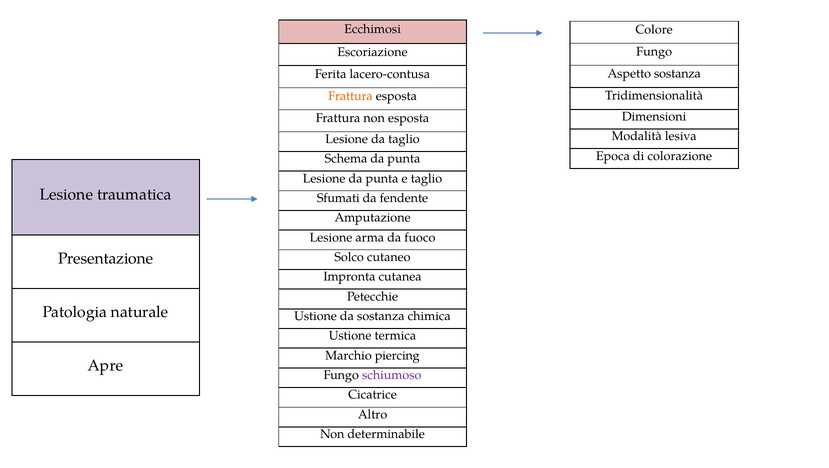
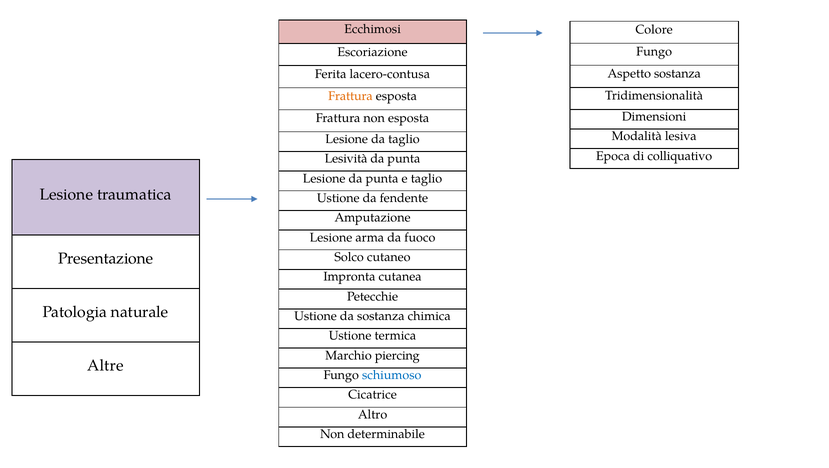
colorazione: colorazione -> colliquativo
Schema: Schema -> Lesività
Sfumati at (338, 198): Sfumati -> Ustione
Apre: Apre -> Altre
schiumoso colour: purple -> blue
